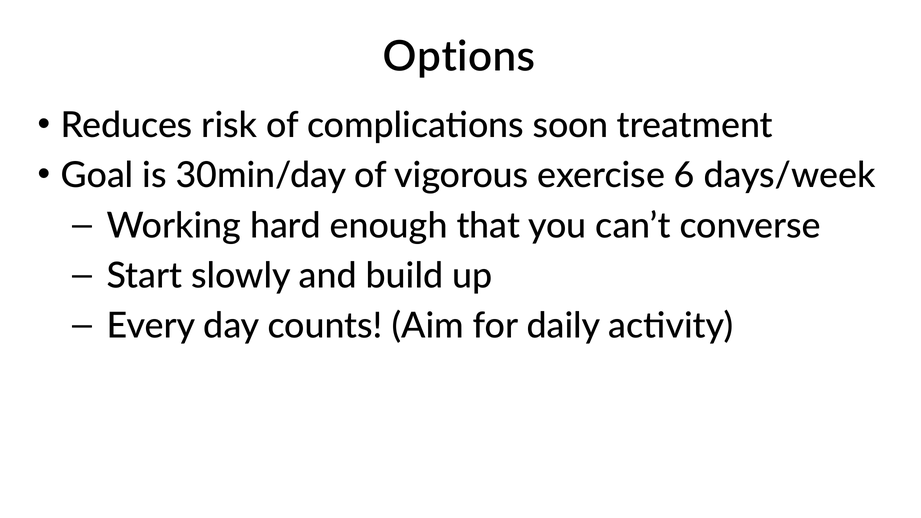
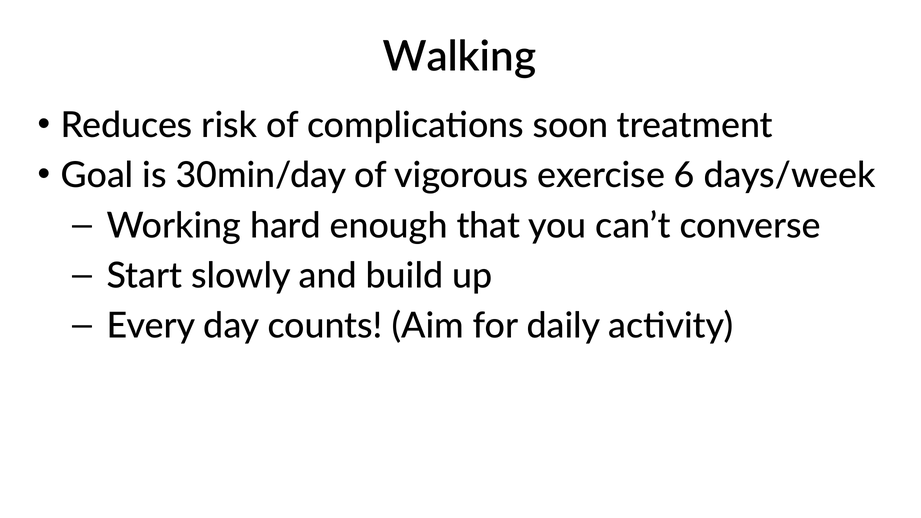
Options: Options -> Walking
